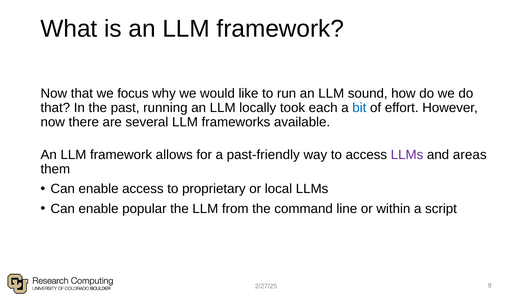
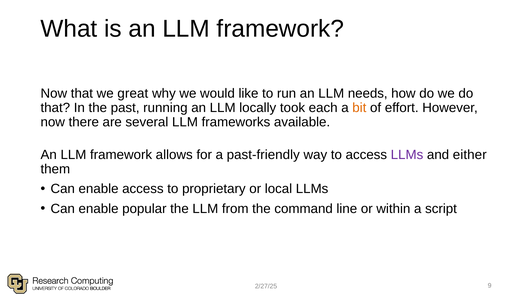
focus: focus -> great
sound: sound -> needs
bit colour: blue -> orange
areas: areas -> either
